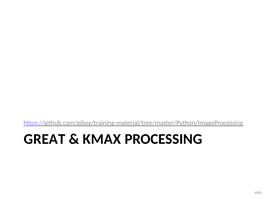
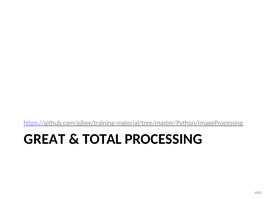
KMAX: KMAX -> TOTAL
